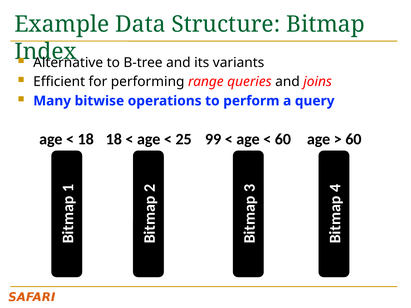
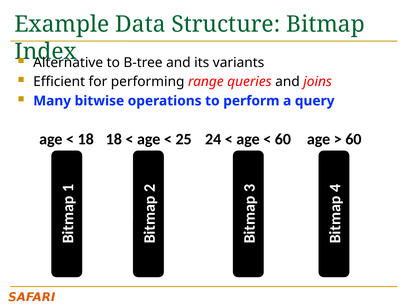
99: 99 -> 24
